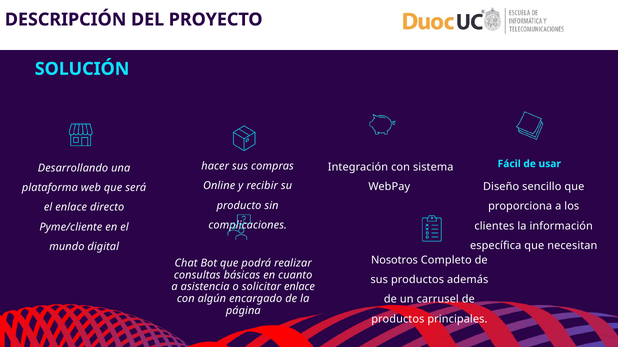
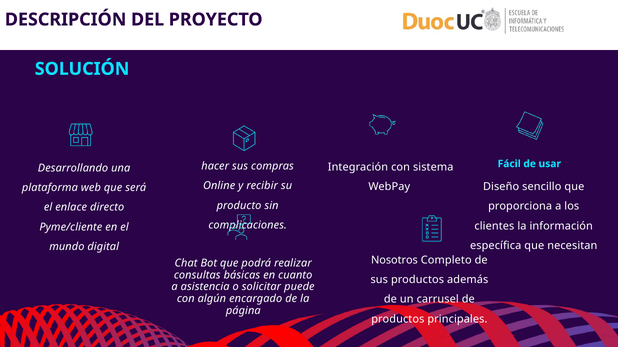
solicitar enlace: enlace -> puede
